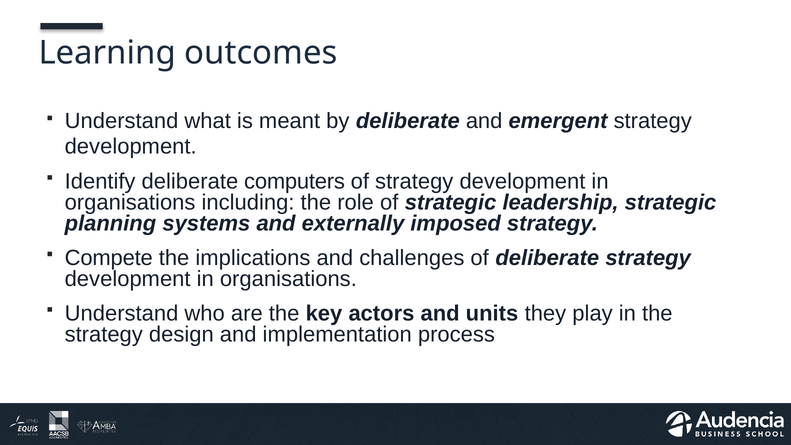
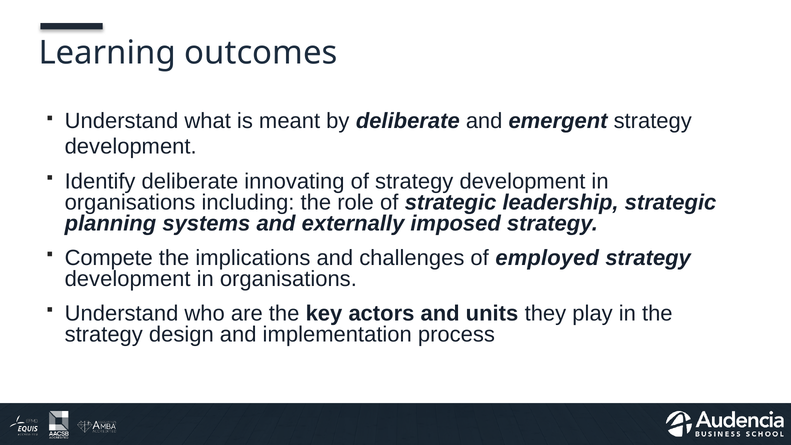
computers: computers -> innovating
of deliberate: deliberate -> employed
